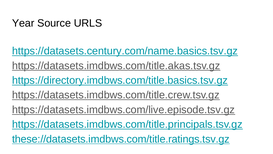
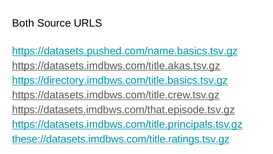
Year: Year -> Both
https://datasets.century.com/name.basics.tsv.gz: https://datasets.century.com/name.basics.tsv.gz -> https://datasets.pushed.com/name.basics.tsv.gz
https://datasets.imdbws.com/live.episode.tsv.gz: https://datasets.imdbws.com/live.episode.tsv.gz -> https://datasets.imdbws.com/that.episode.tsv.gz
